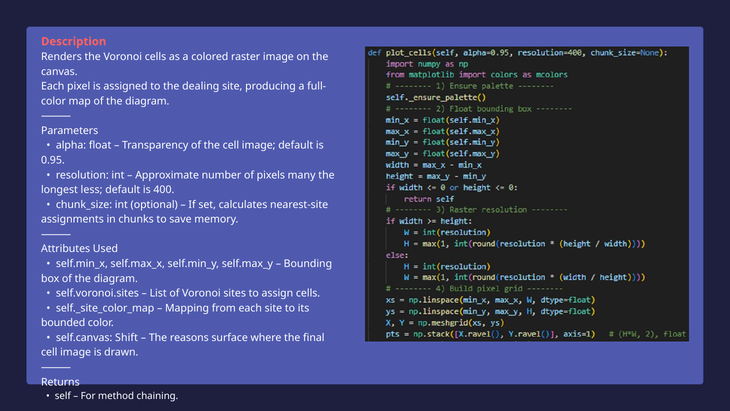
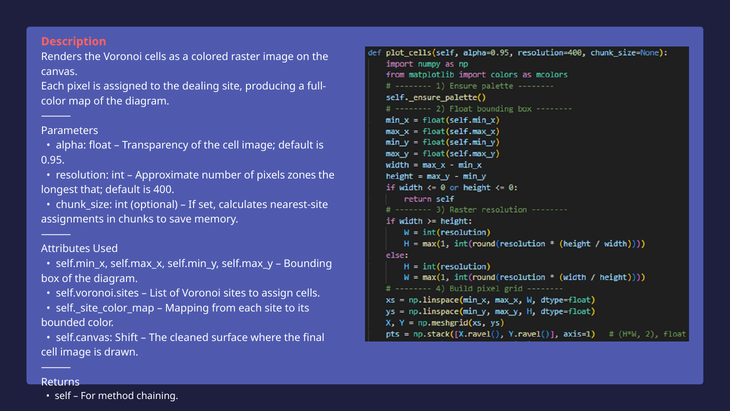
many: many -> zones
less: less -> that
reasons: reasons -> cleaned
